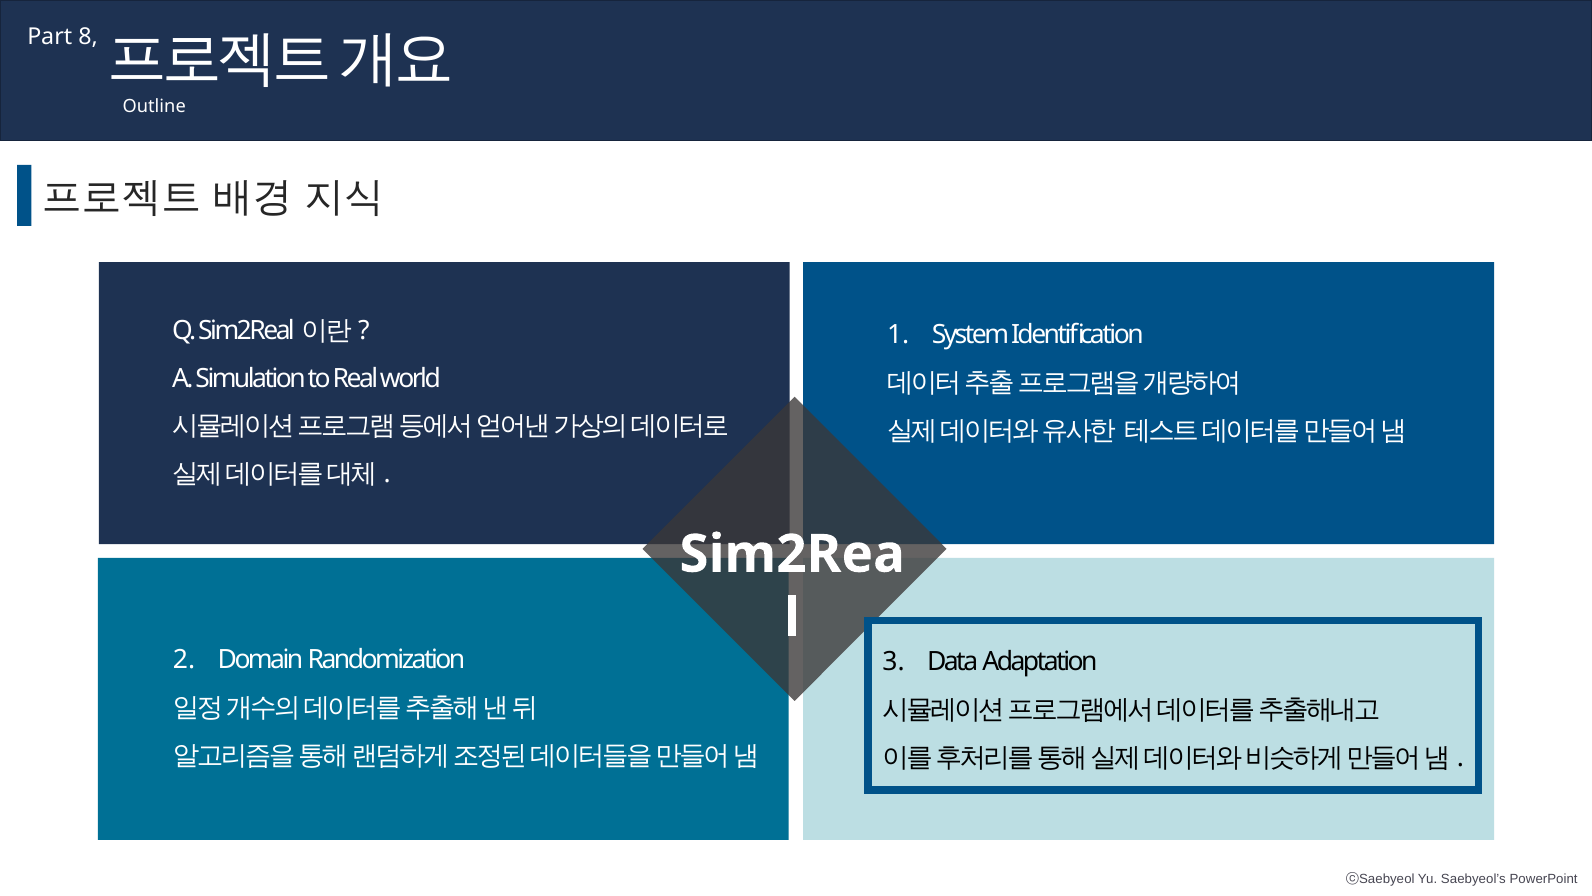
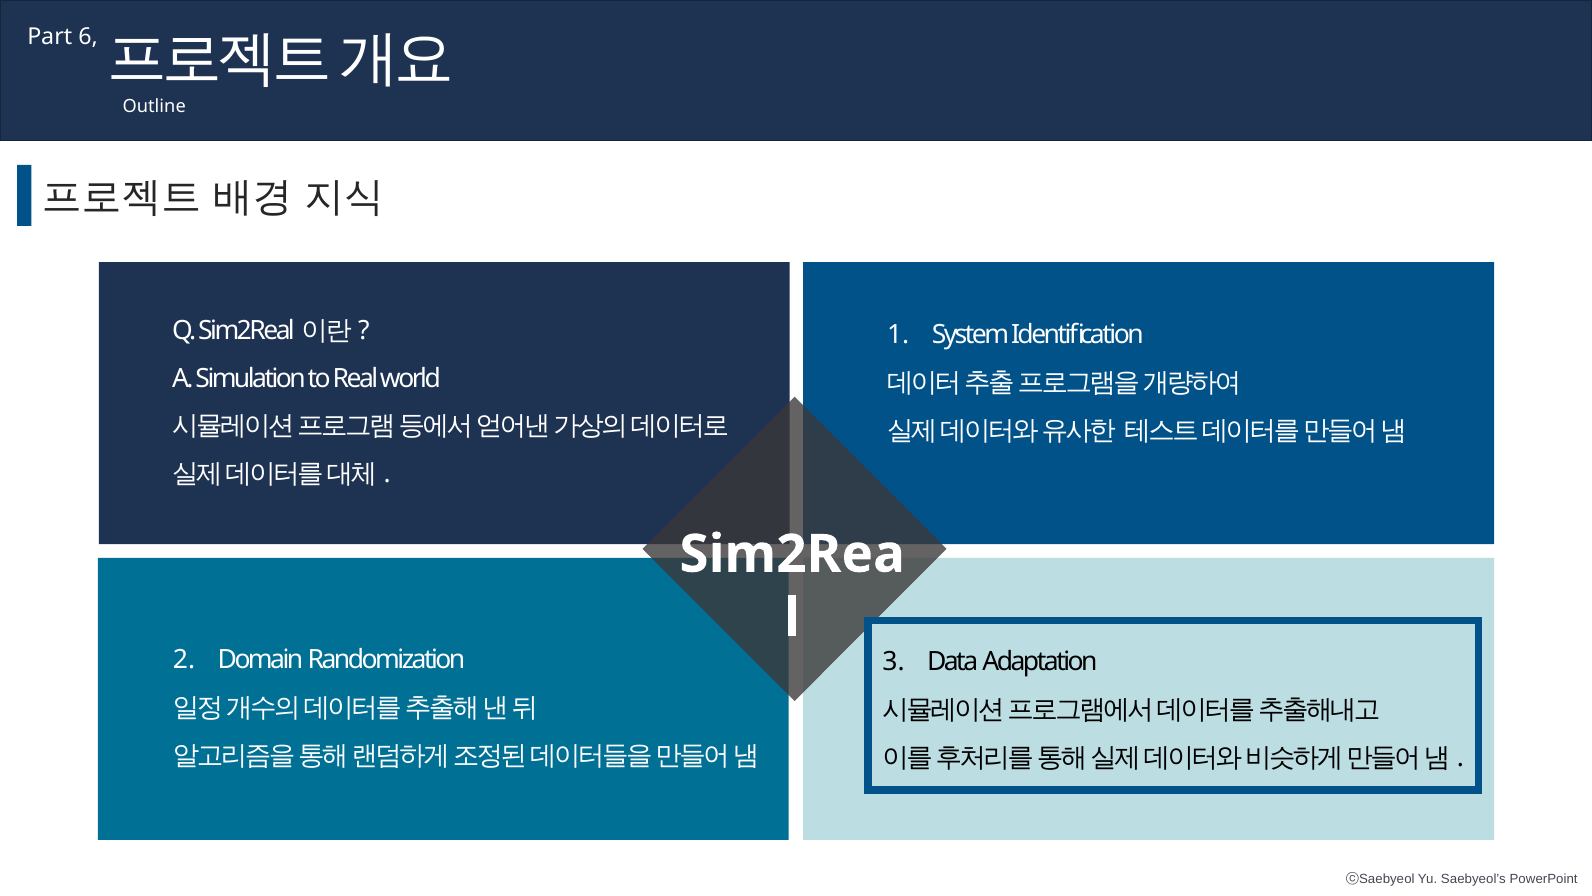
8: 8 -> 6
